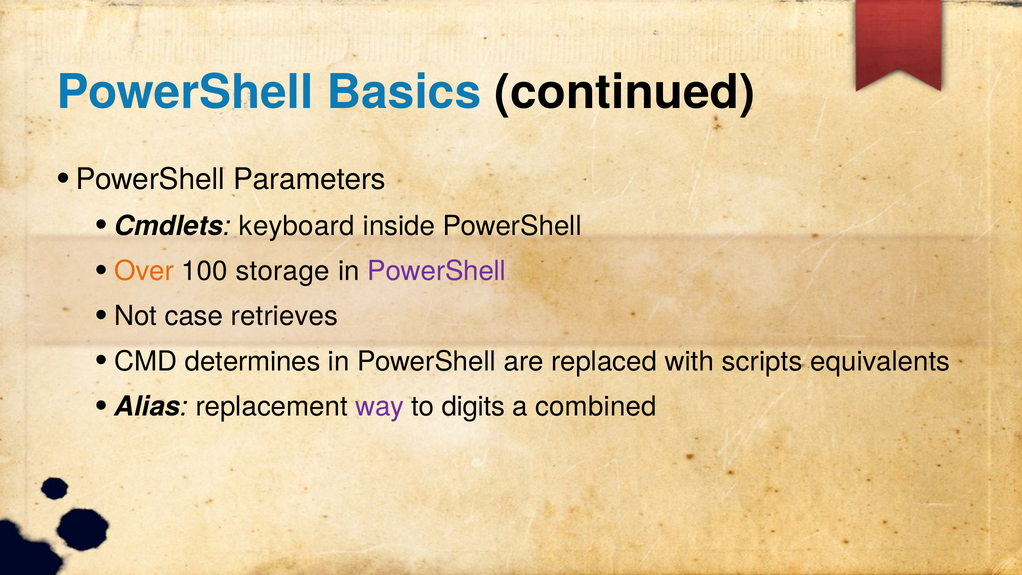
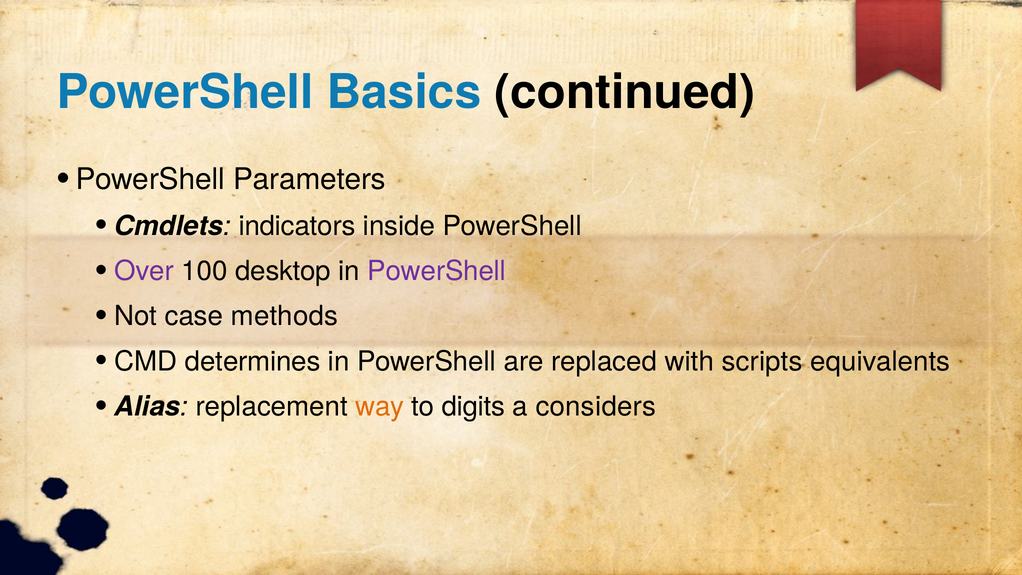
keyboard: keyboard -> indicators
Over colour: orange -> purple
storage: storage -> desktop
retrieves: retrieves -> methods
way colour: purple -> orange
combined: combined -> considers
